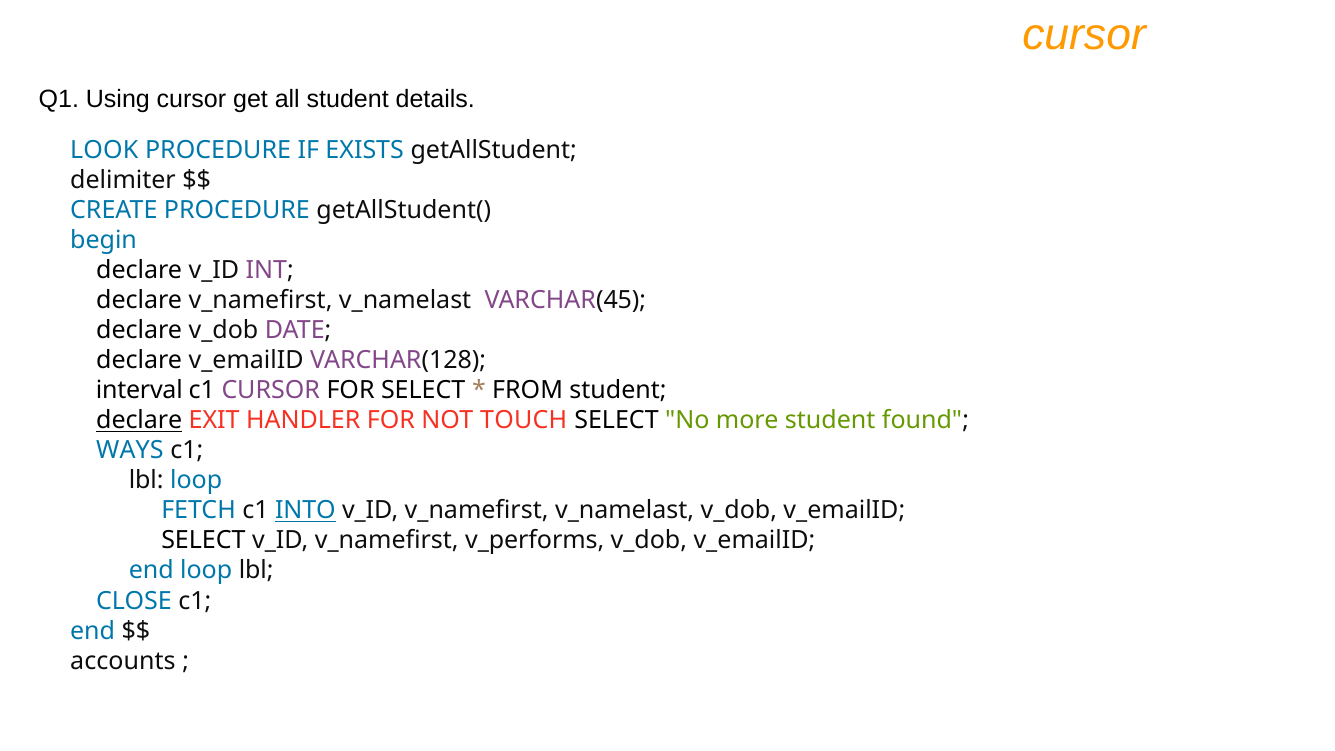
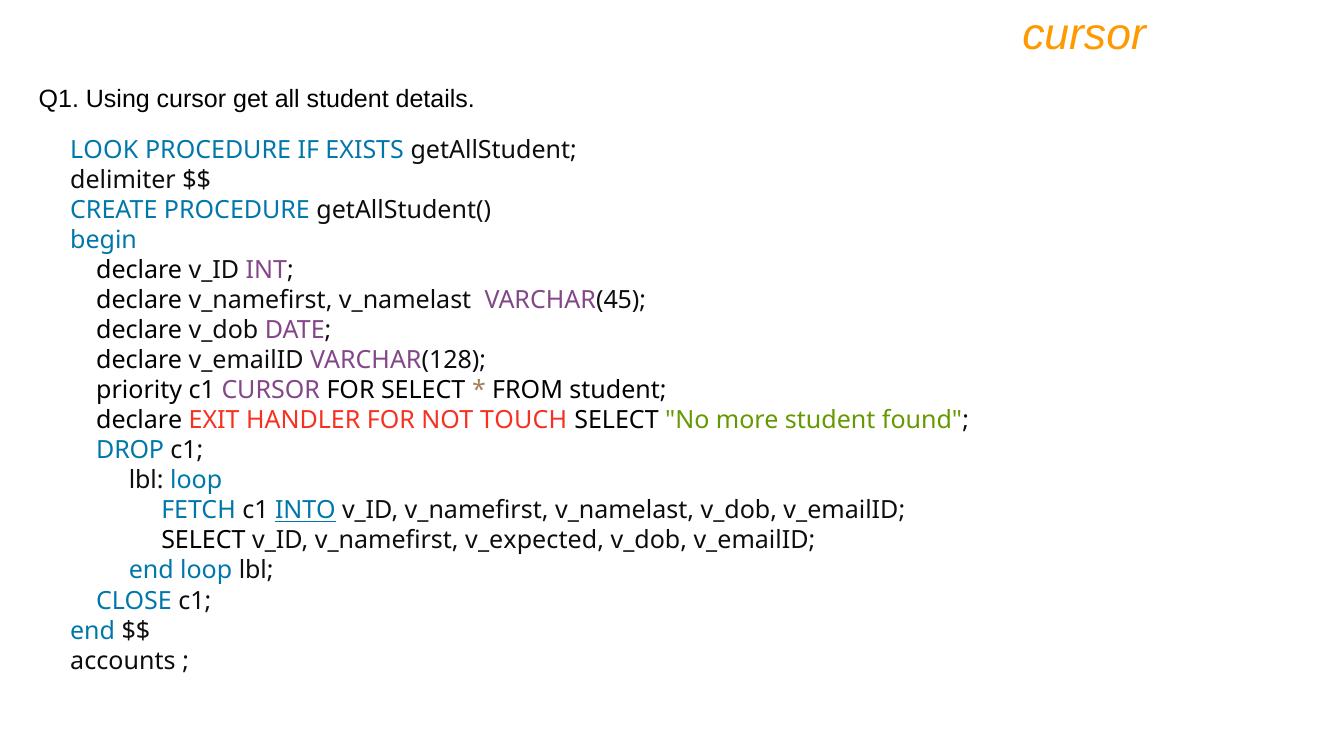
interval: interval -> priority
declare at (139, 420) underline: present -> none
WAYS: WAYS -> DROP
v_performs: v_performs -> v_expected
